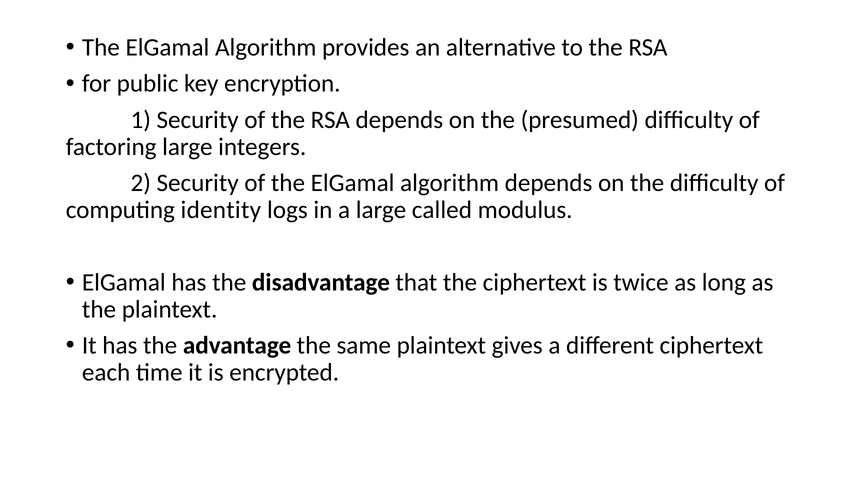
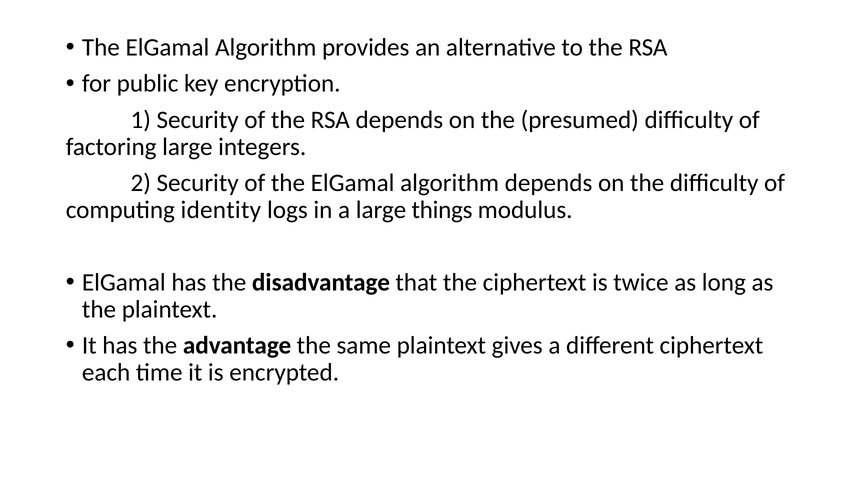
called: called -> things
